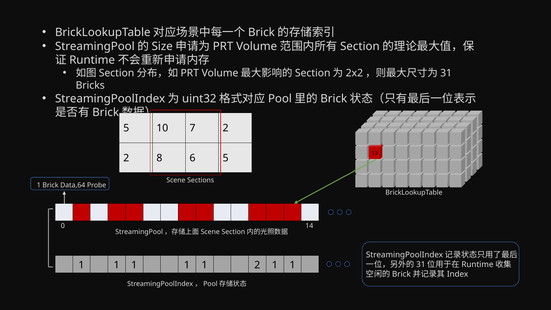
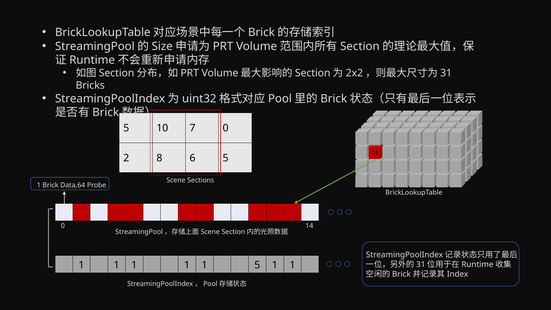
7 2: 2 -> 0
1 2: 2 -> 5
